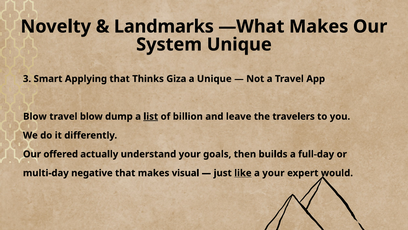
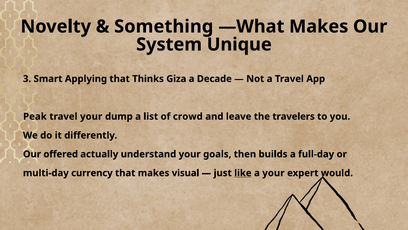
Landmarks: Landmarks -> Something
a Unique: Unique -> Decade
Blow at (35, 116): Blow -> Peak
travel blow: blow -> your
list underline: present -> none
billion: billion -> crowd
negative: negative -> currency
